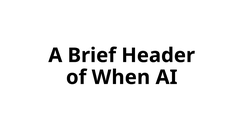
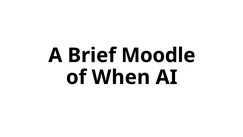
Header: Header -> Moodle
